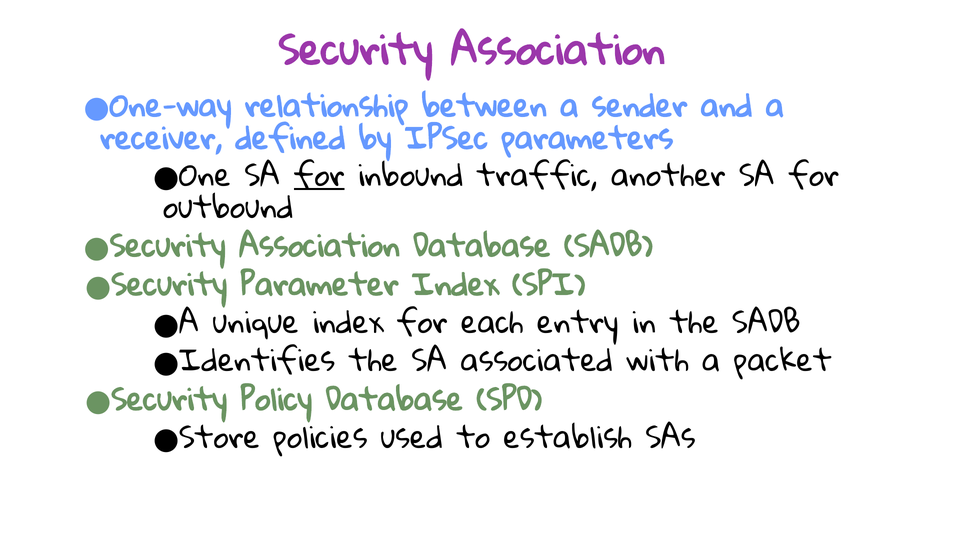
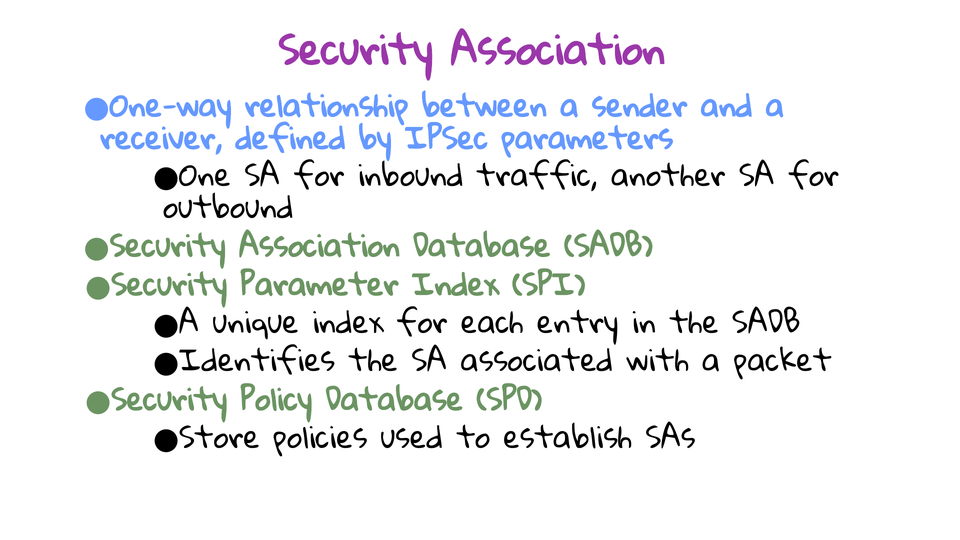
for at (319, 176) underline: present -> none
